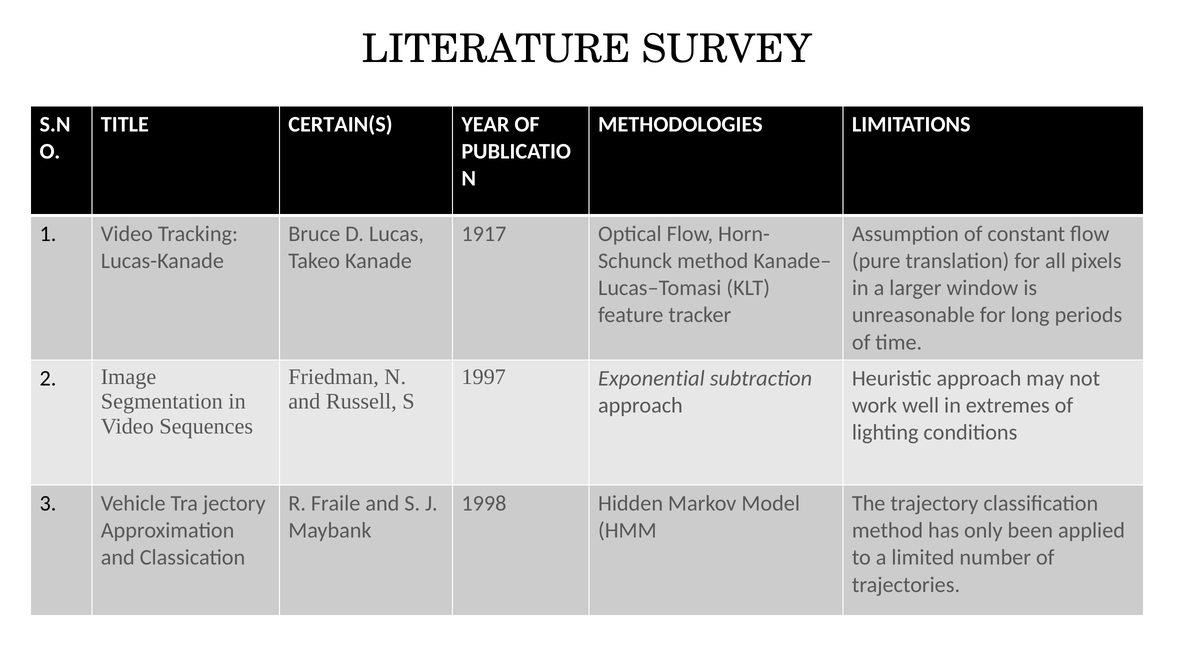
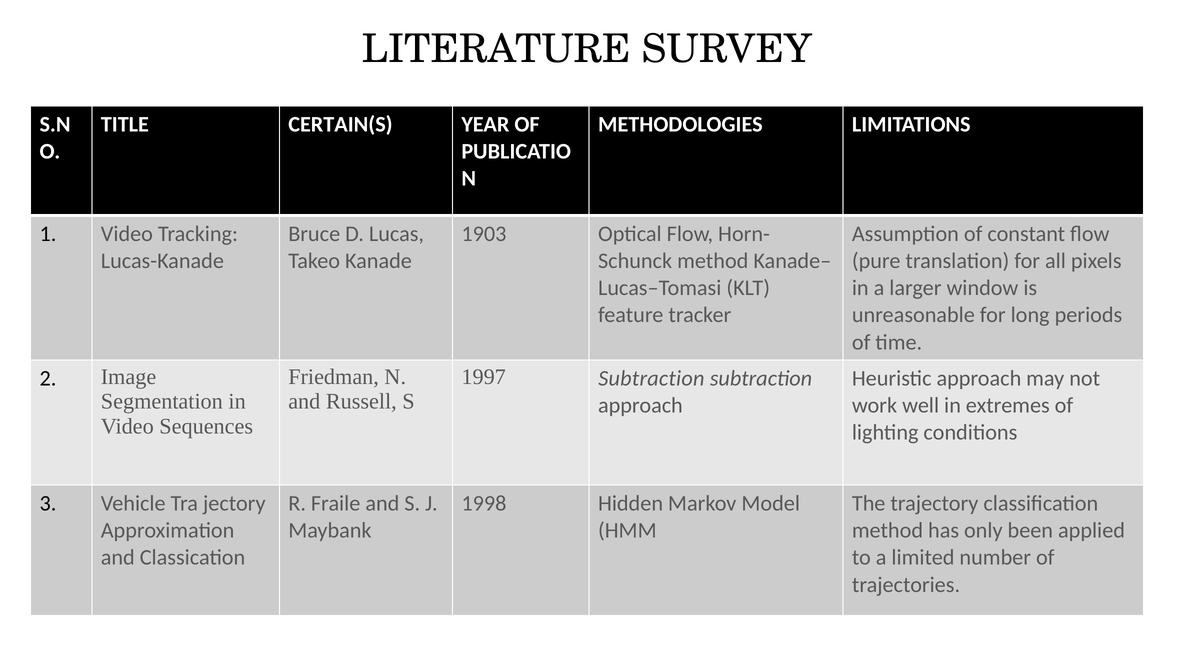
1917: 1917 -> 1903
1997 Exponential: Exponential -> Subtraction
